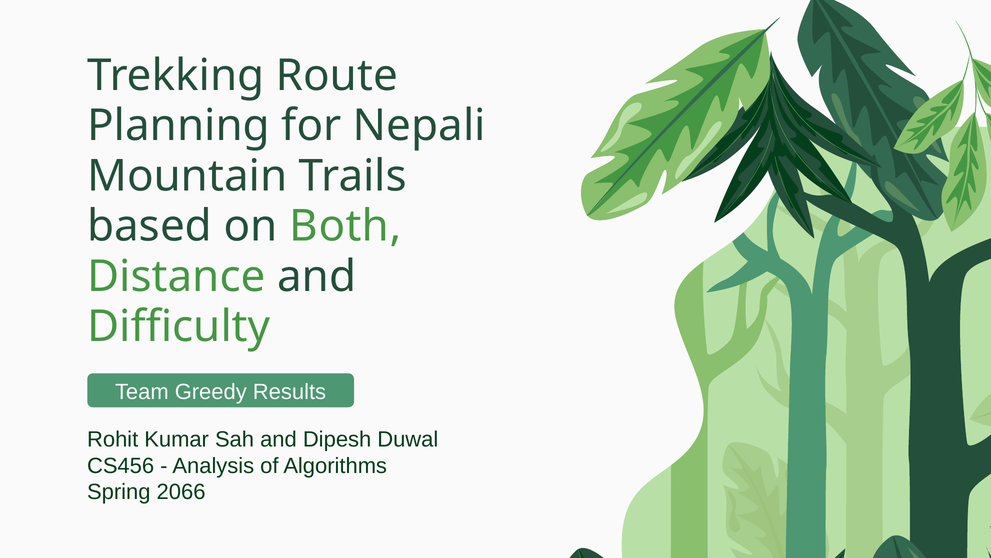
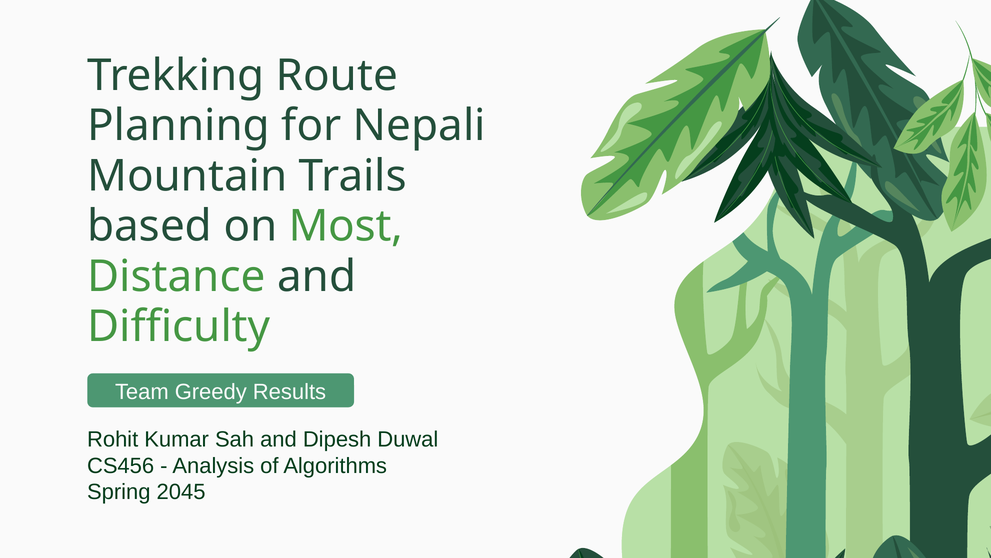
Both: Both -> Most
2066: 2066 -> 2045
